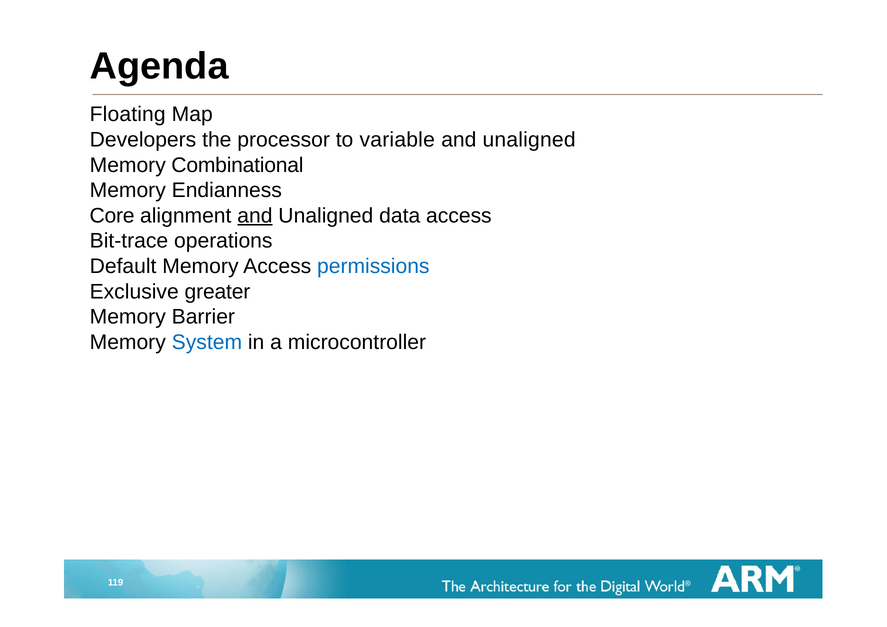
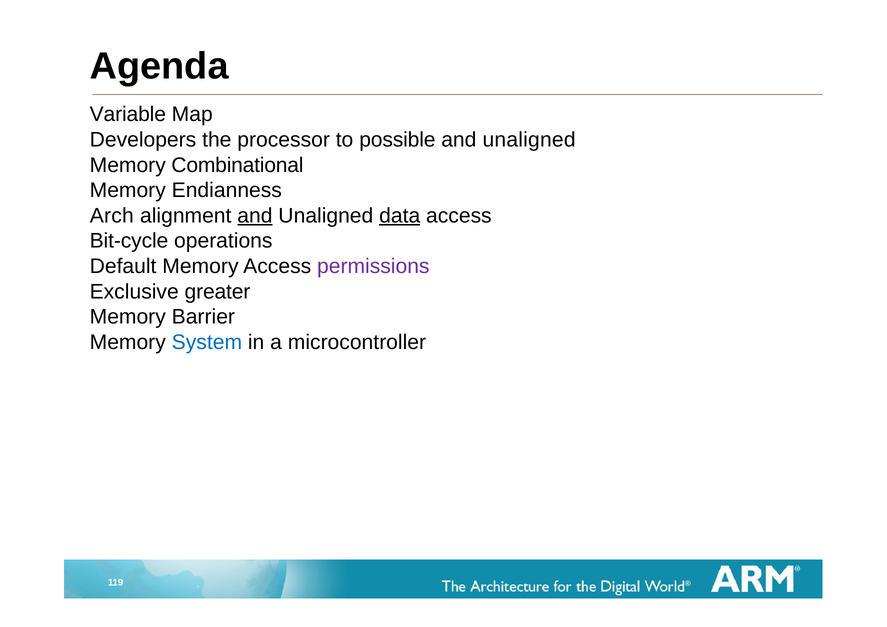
Floating: Floating -> Variable
variable: variable -> possible
Core: Core -> Arch
data underline: none -> present
Bit-trace: Bit-trace -> Bit-cycle
permissions colour: blue -> purple
